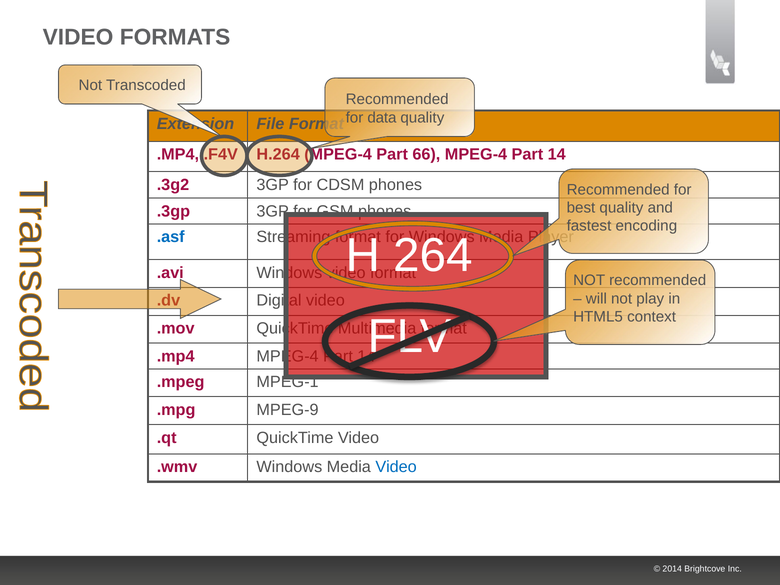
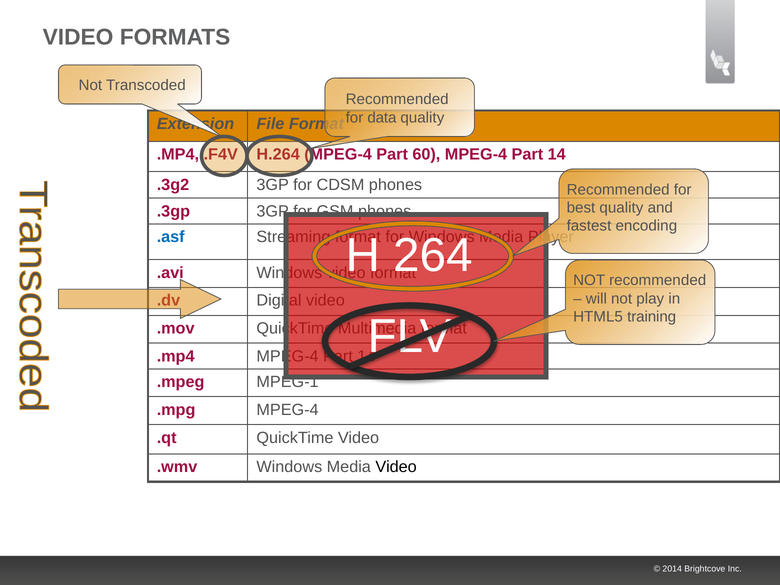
66: 66 -> 60
context: context -> training
.mpg MPEG-9: MPEG-9 -> MPEG-4
Video at (396, 467) colour: blue -> black
